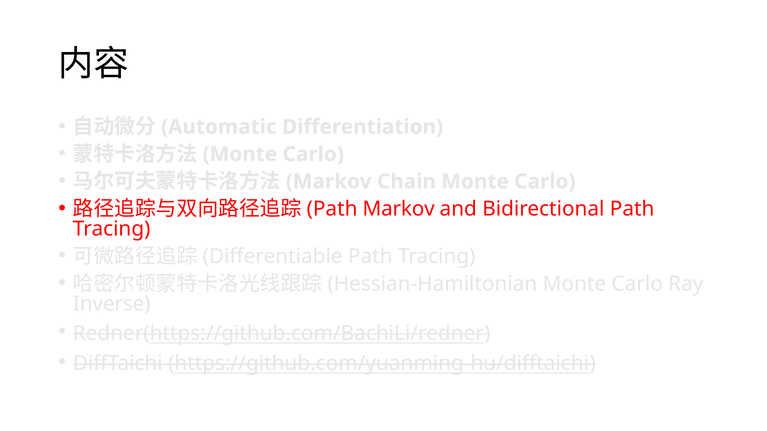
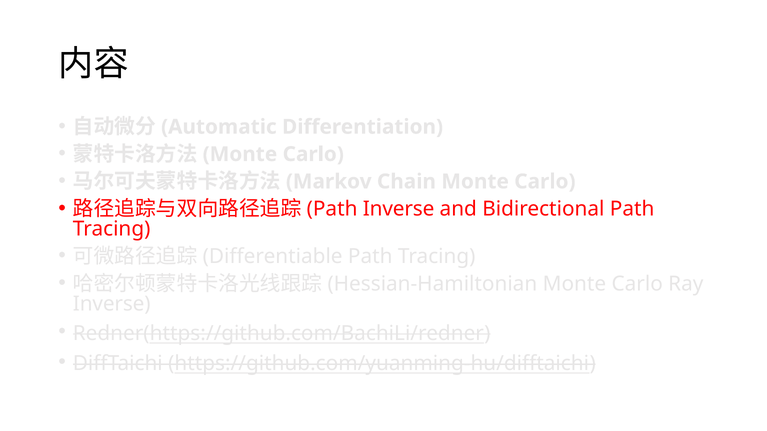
Path Markov: Markov -> Inverse
